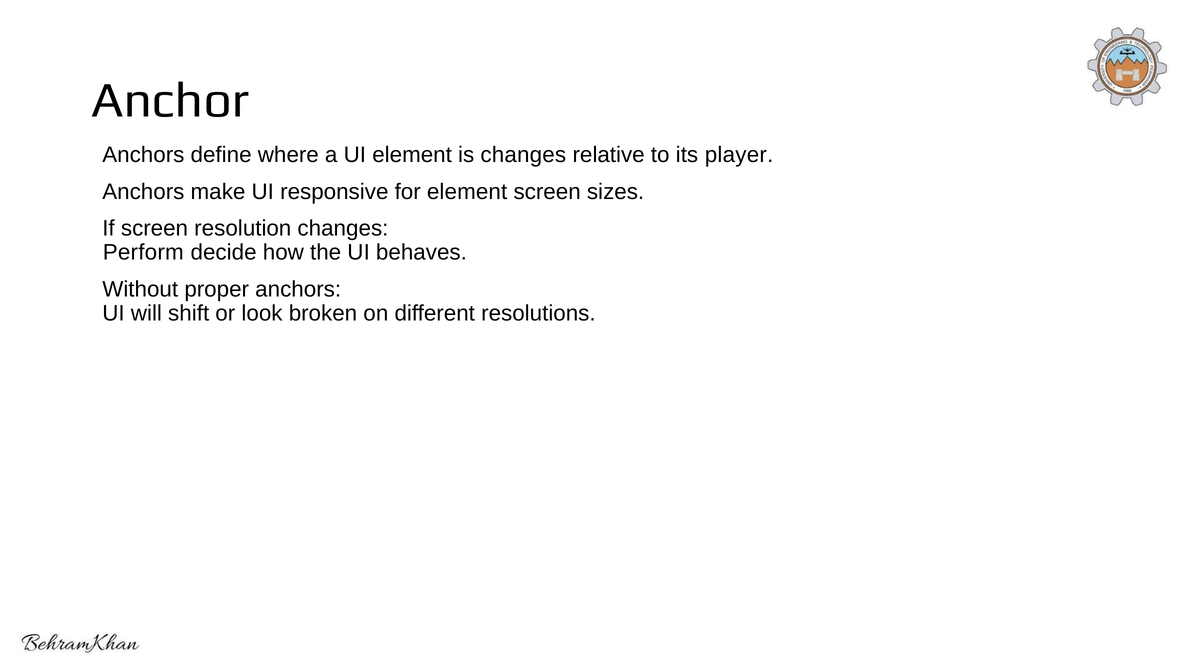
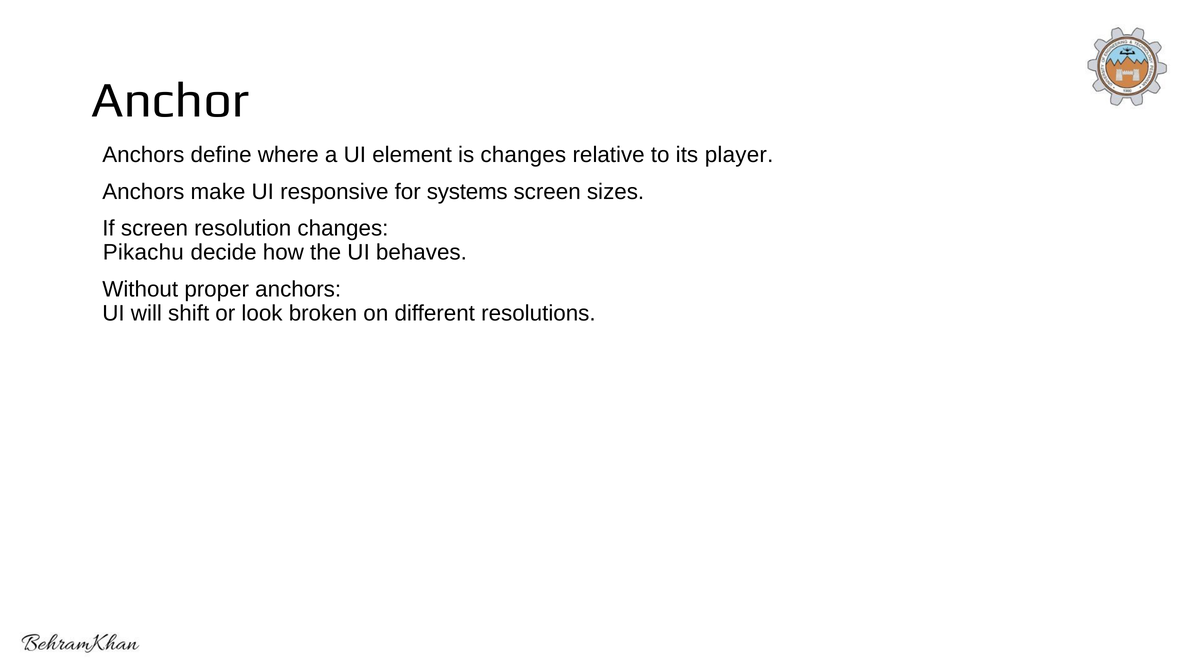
for element: element -> systems
Perform: Perform -> Pikachu
